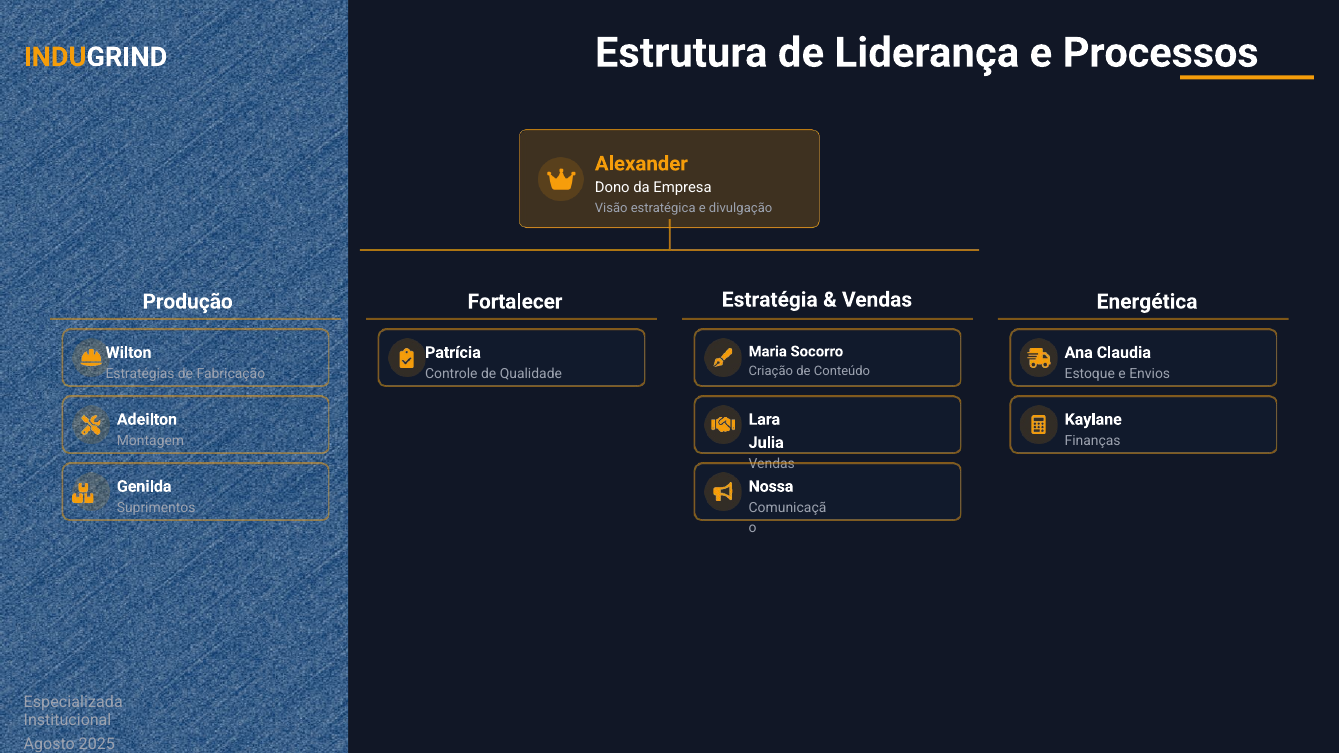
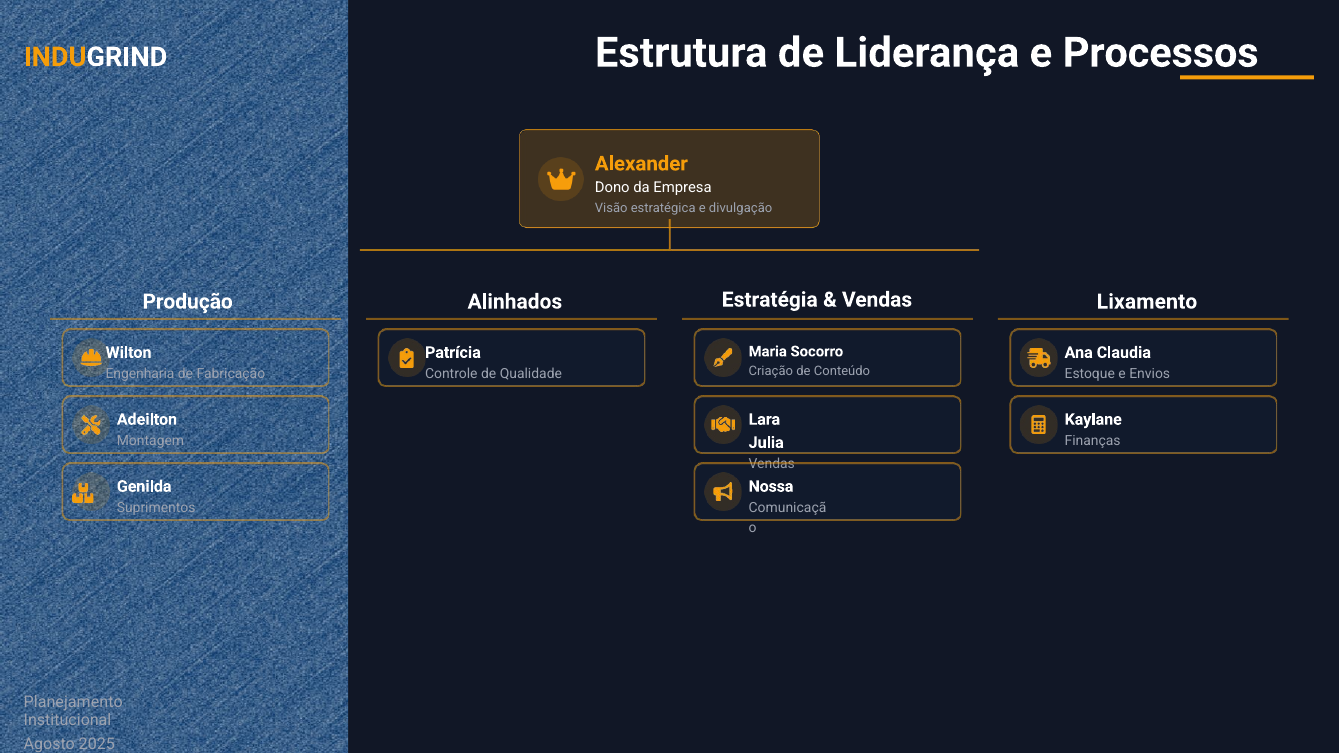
Fortalecer: Fortalecer -> Alinhados
Energética: Energética -> Lixamento
Estratégias: Estratégias -> Engenharia
Especializada: Especializada -> Planejamento
